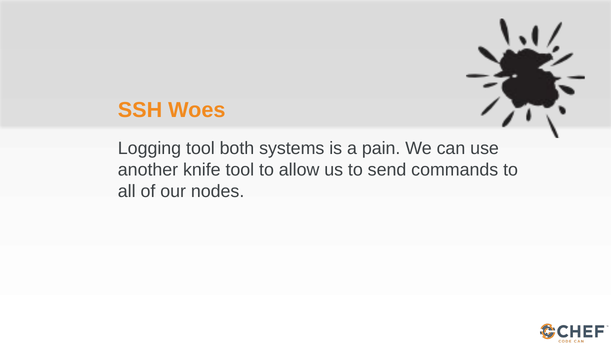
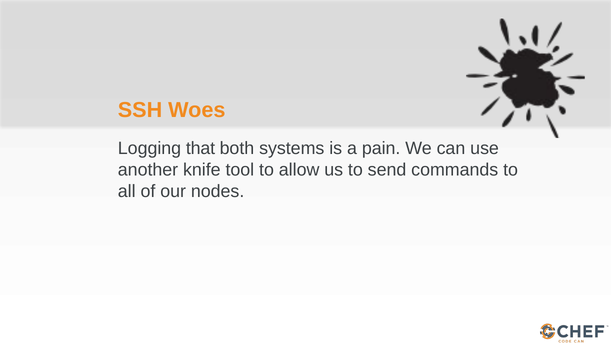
Logging tool: tool -> that
